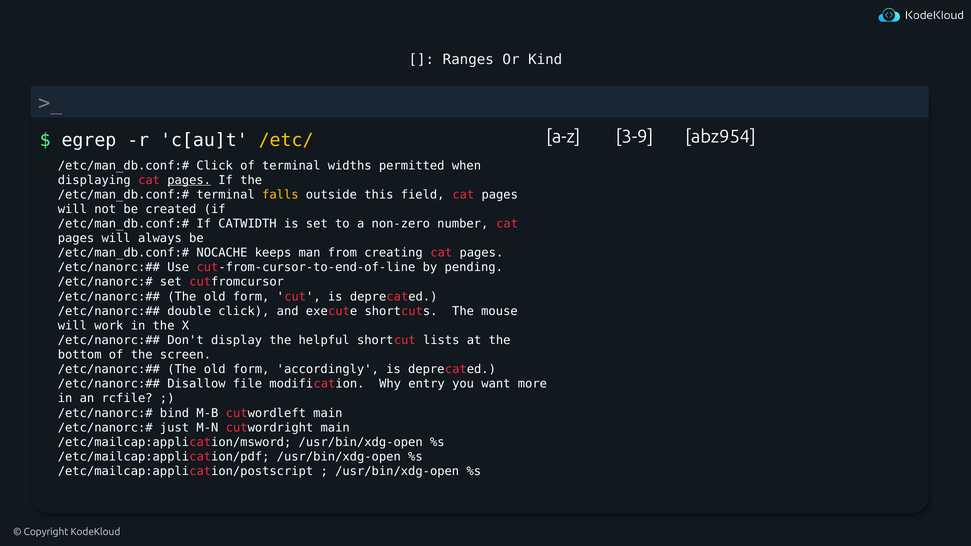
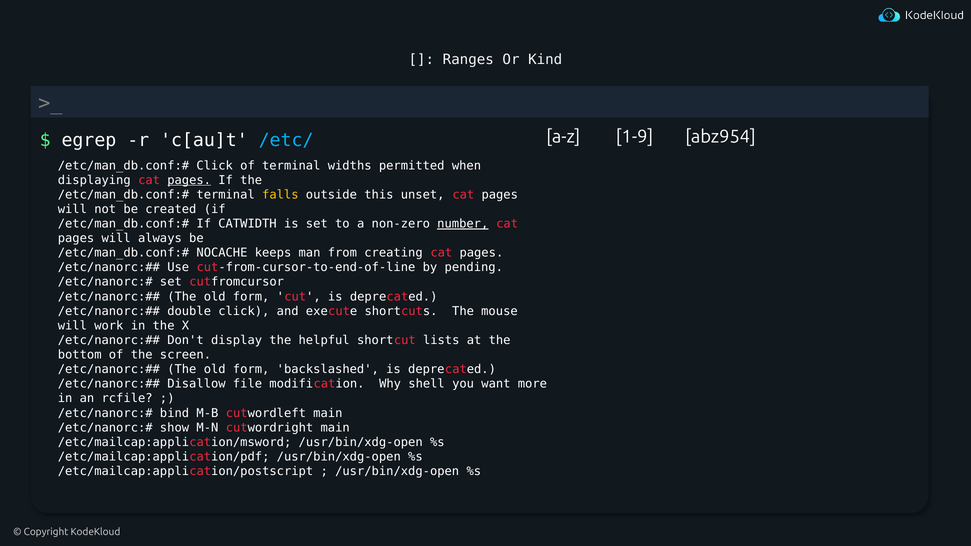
3-9: 3-9 -> 1-9
/etc/ colour: yellow -> light blue
field: field -> unset
number underline: none -> present
accordingly: accordingly -> backslashed
entry: entry -> shell
just: just -> show
